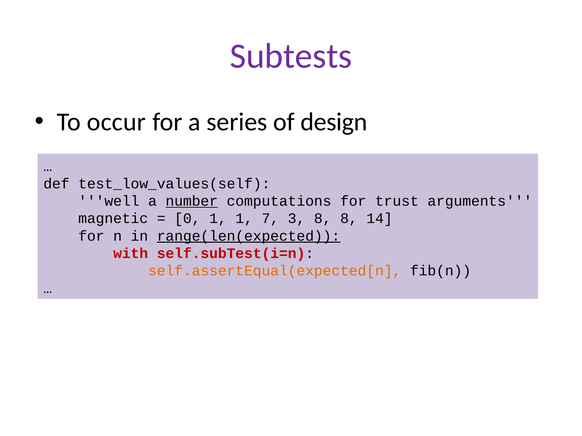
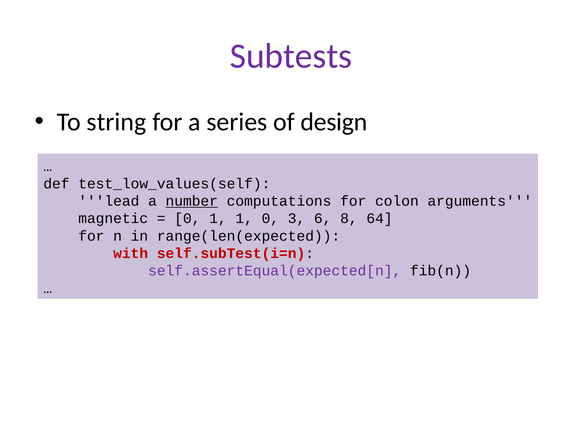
occur: occur -> string
well: well -> lead
trust: trust -> colon
1 7: 7 -> 0
3 8: 8 -> 6
14: 14 -> 64
range(len(expected underline: present -> none
self.assertEqual(expected[n colour: orange -> purple
